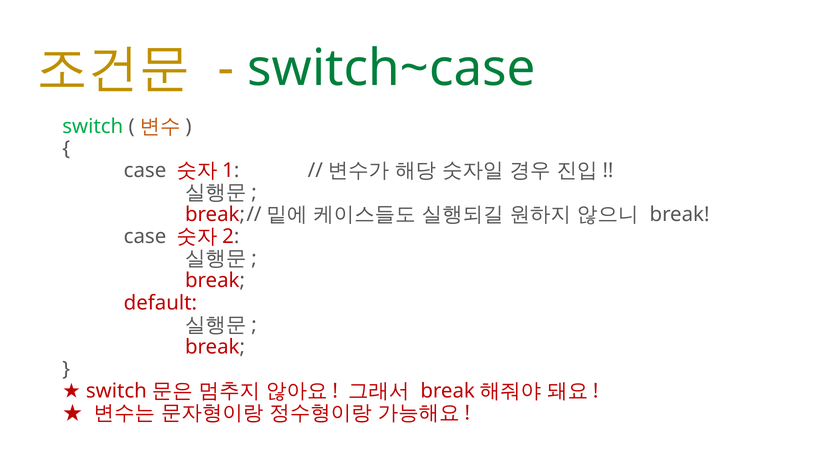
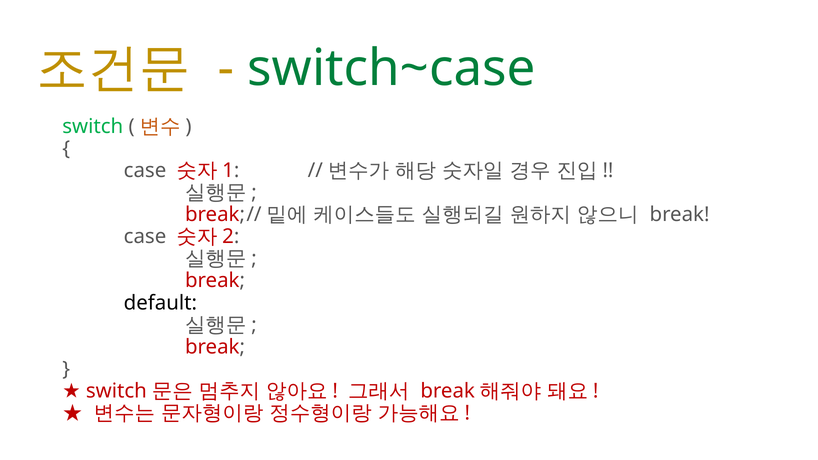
default colour: red -> black
